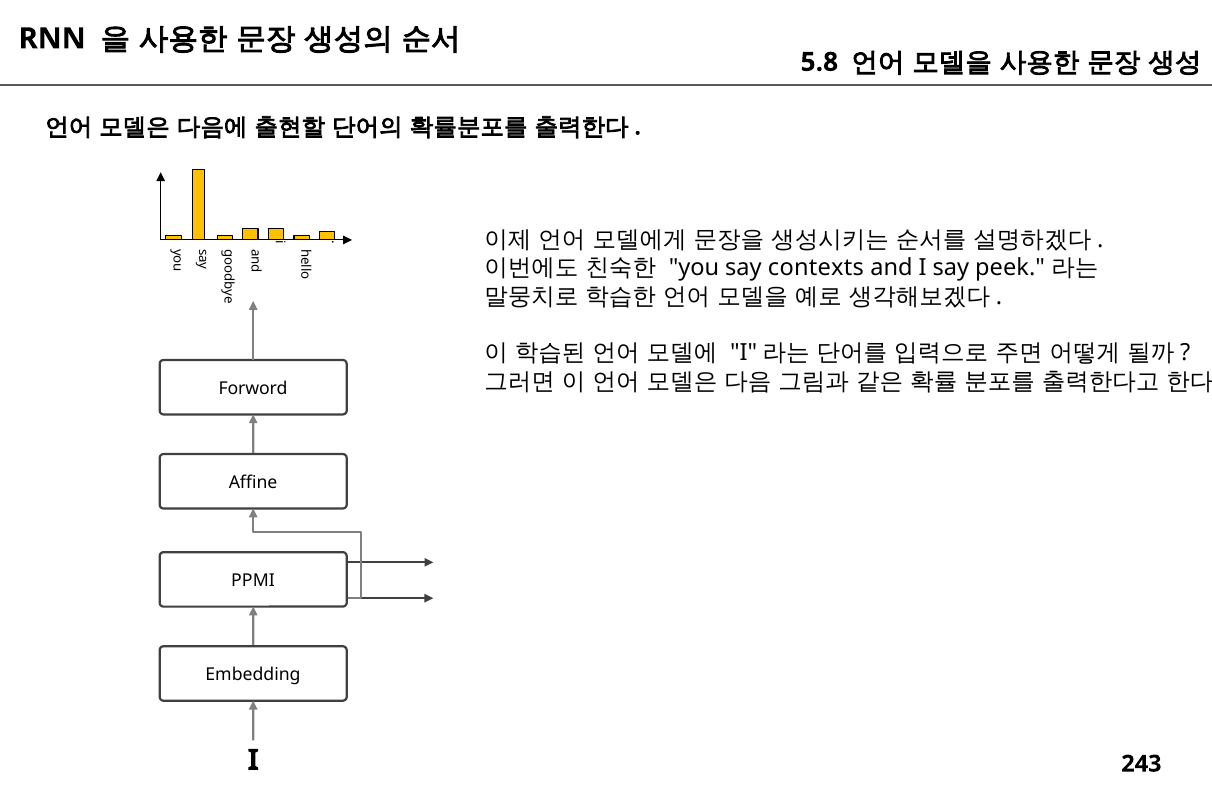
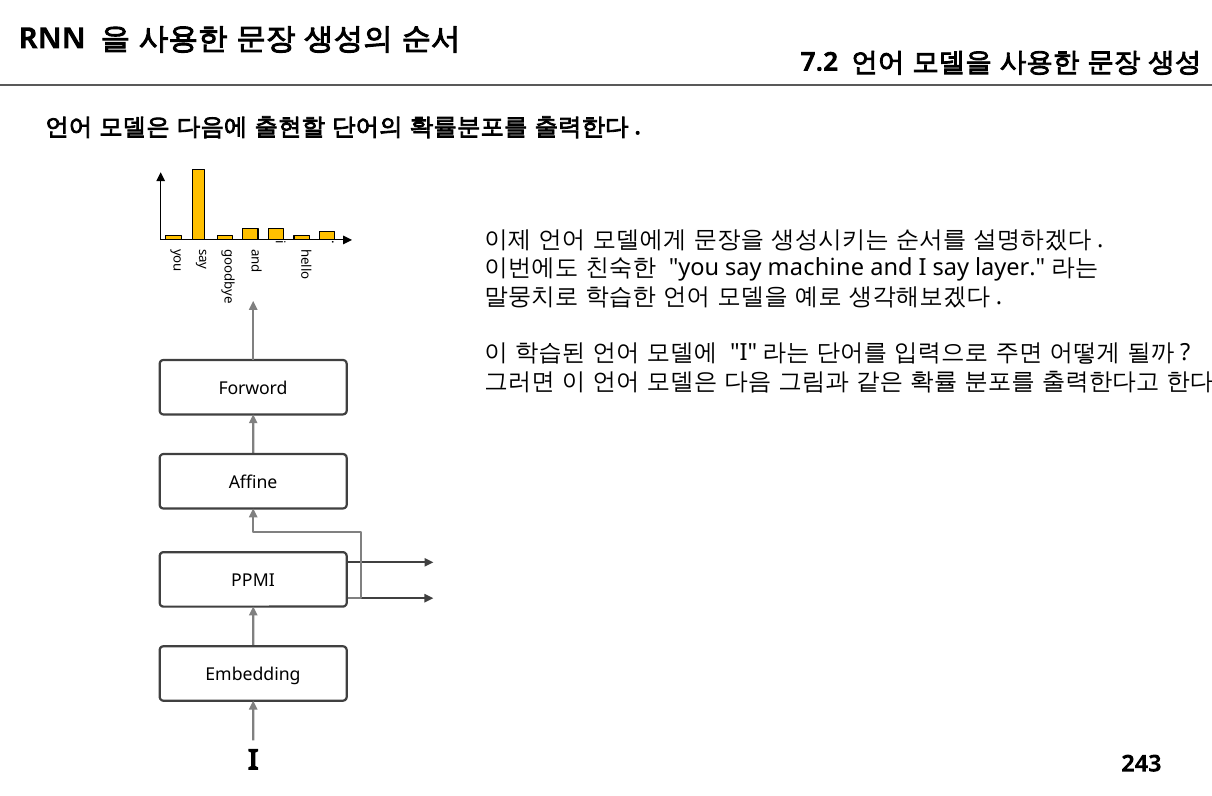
5.8: 5.8 -> 7.2
contexts: contexts -> machine
peek: peek -> layer
